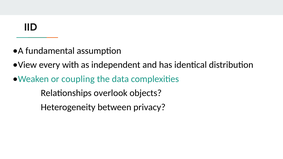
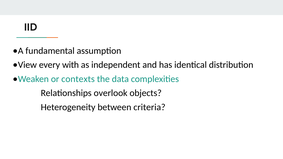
coupling: coupling -> contexts
privacy: privacy -> criteria
